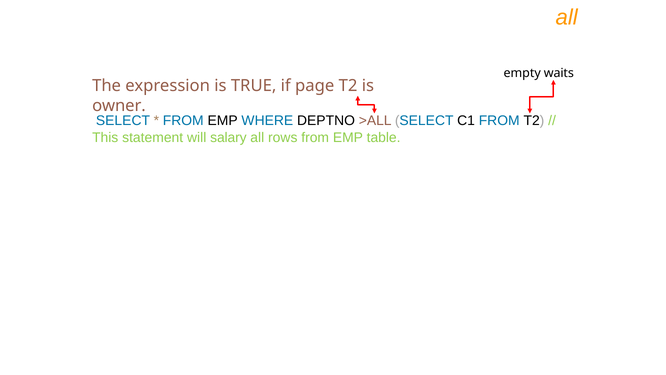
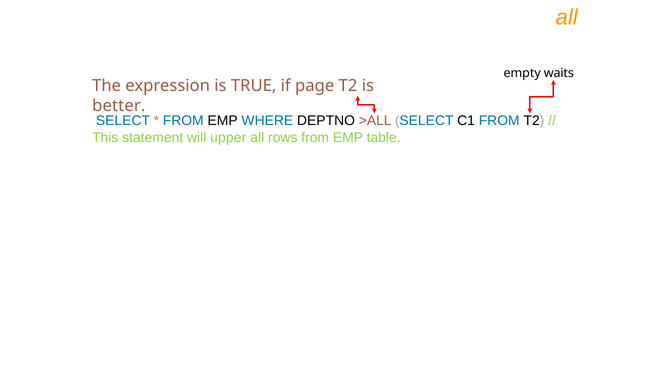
owner: owner -> better
salary: salary -> upper
